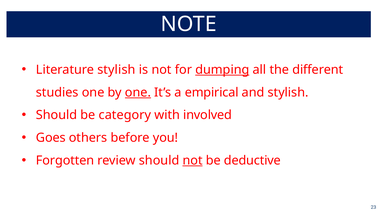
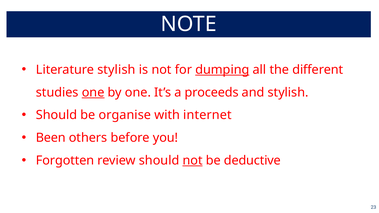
one at (93, 92) underline: none -> present
one at (138, 92) underline: present -> none
empirical: empirical -> proceeds
category: category -> organise
involved: involved -> internet
Goes: Goes -> Been
